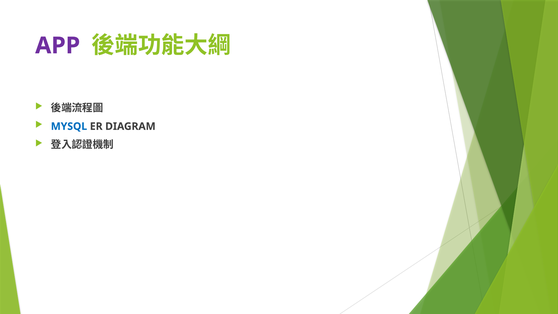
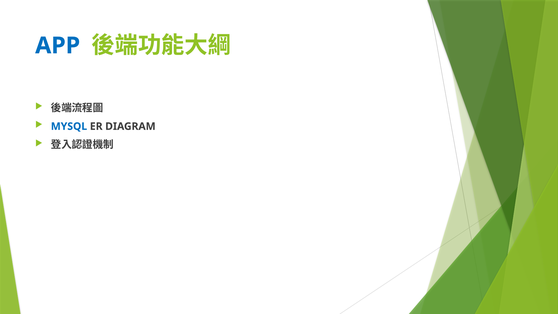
APP colour: purple -> blue
